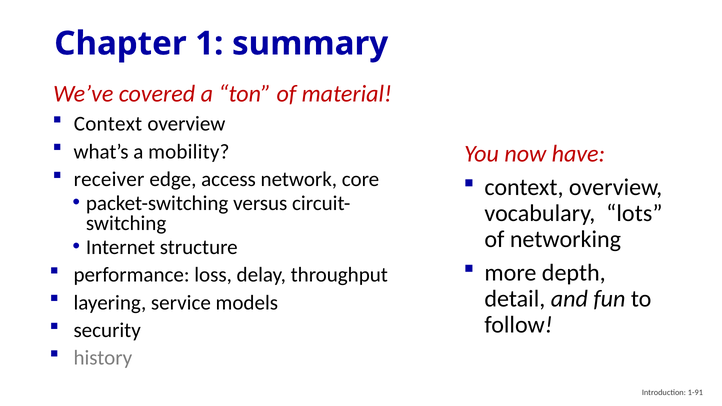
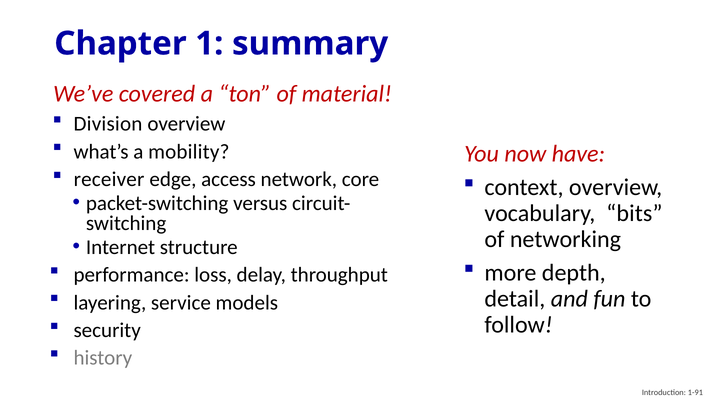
Context at (108, 124): Context -> Division
lots: lots -> bits
